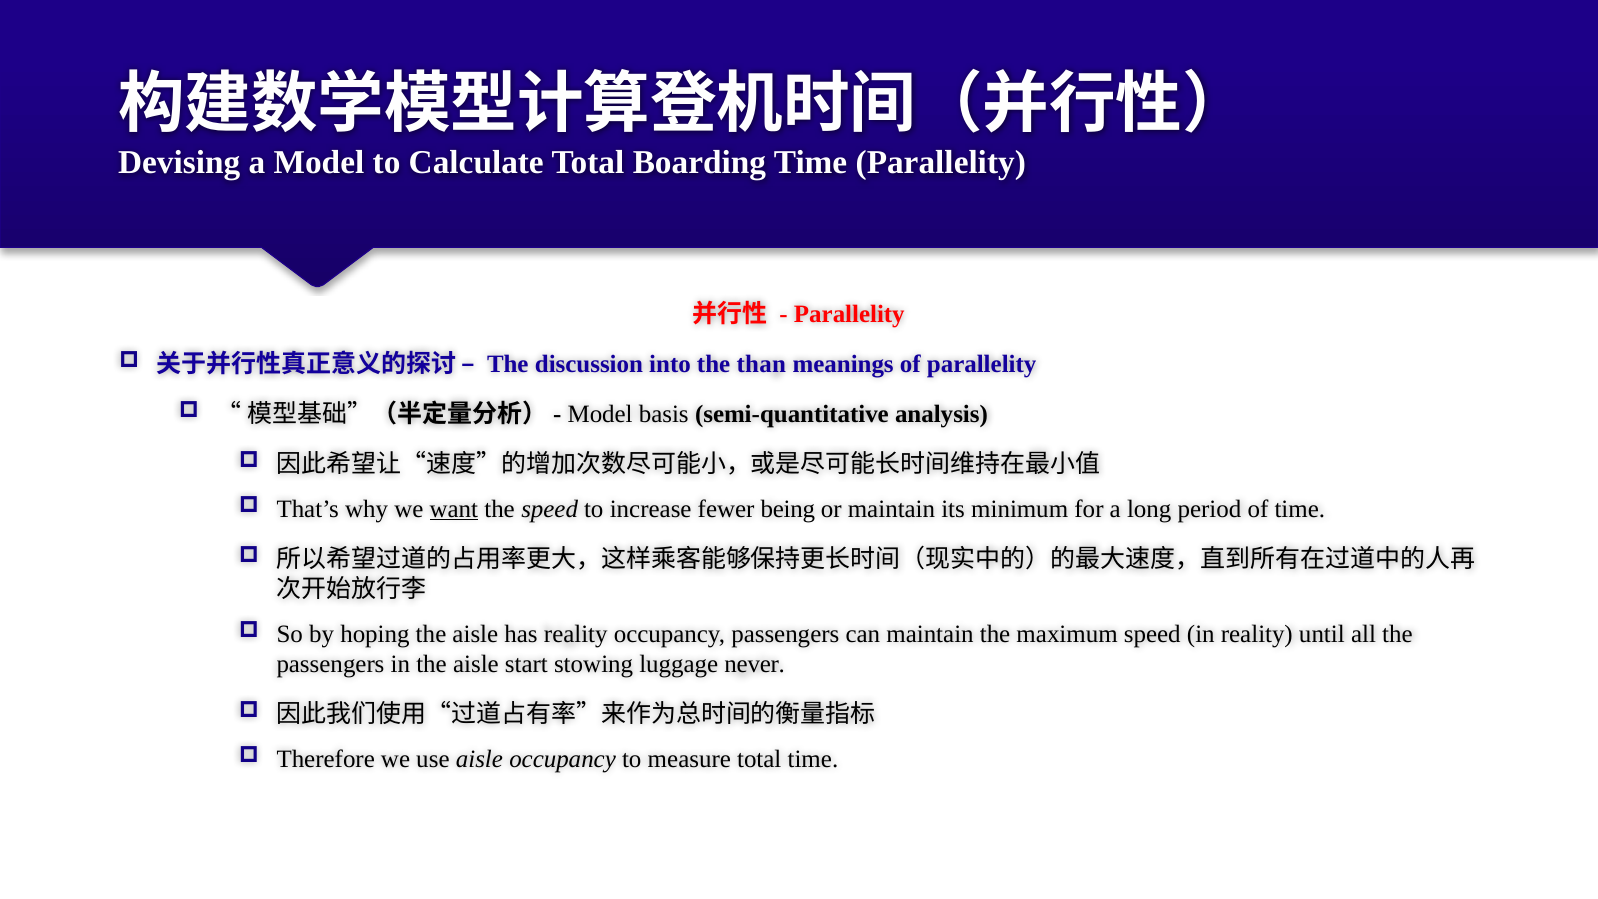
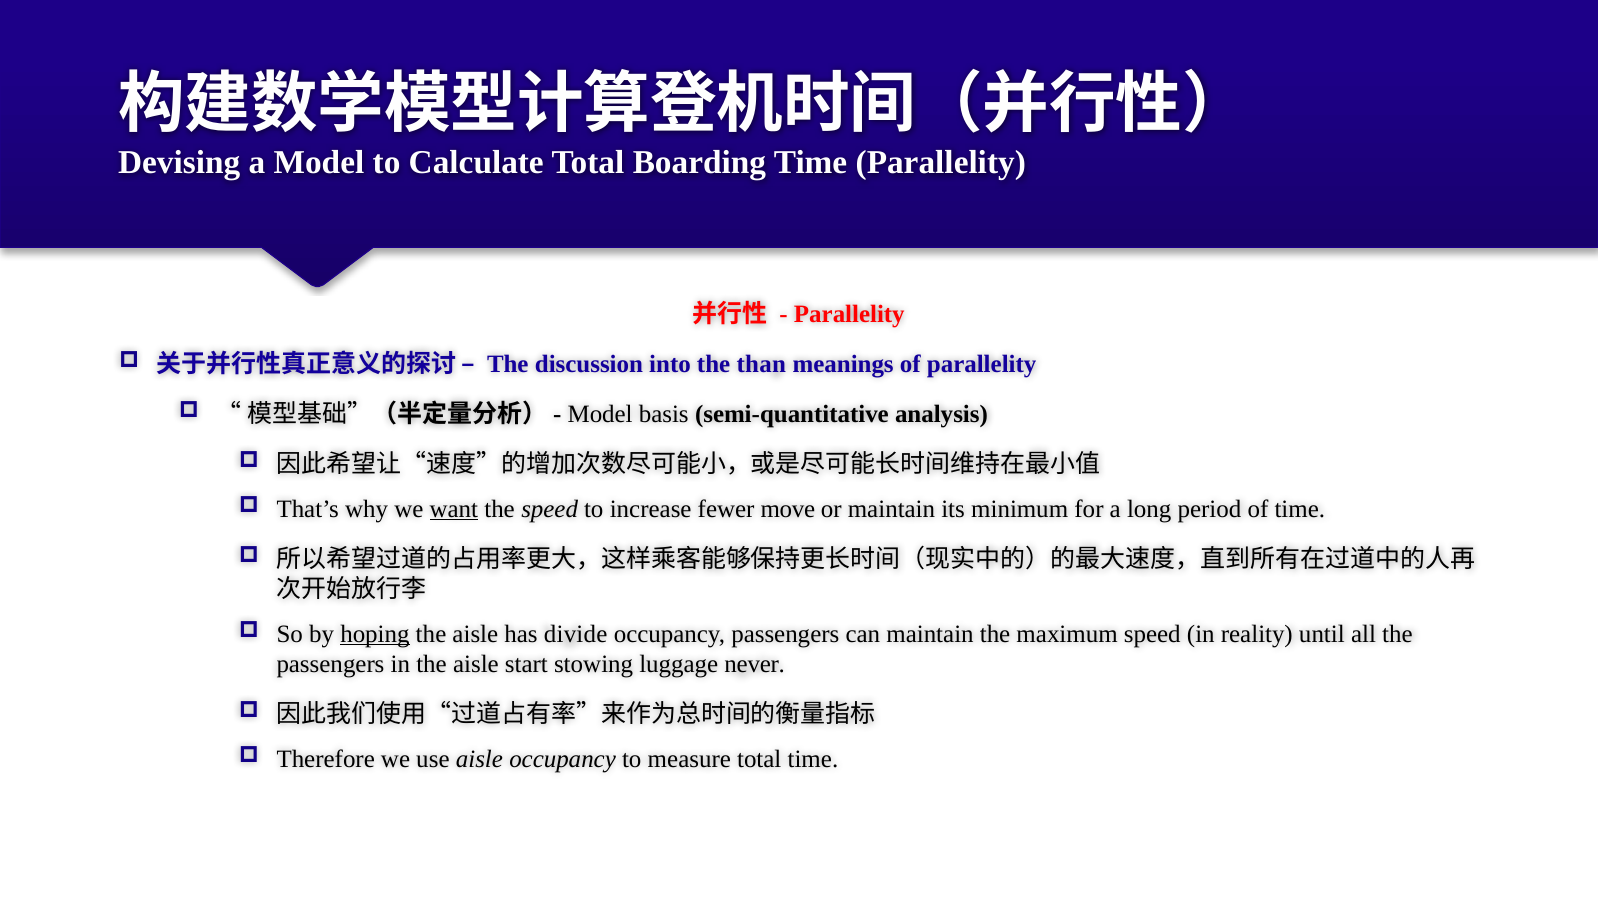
being: being -> move
hoping underline: none -> present
has reality: reality -> divide
